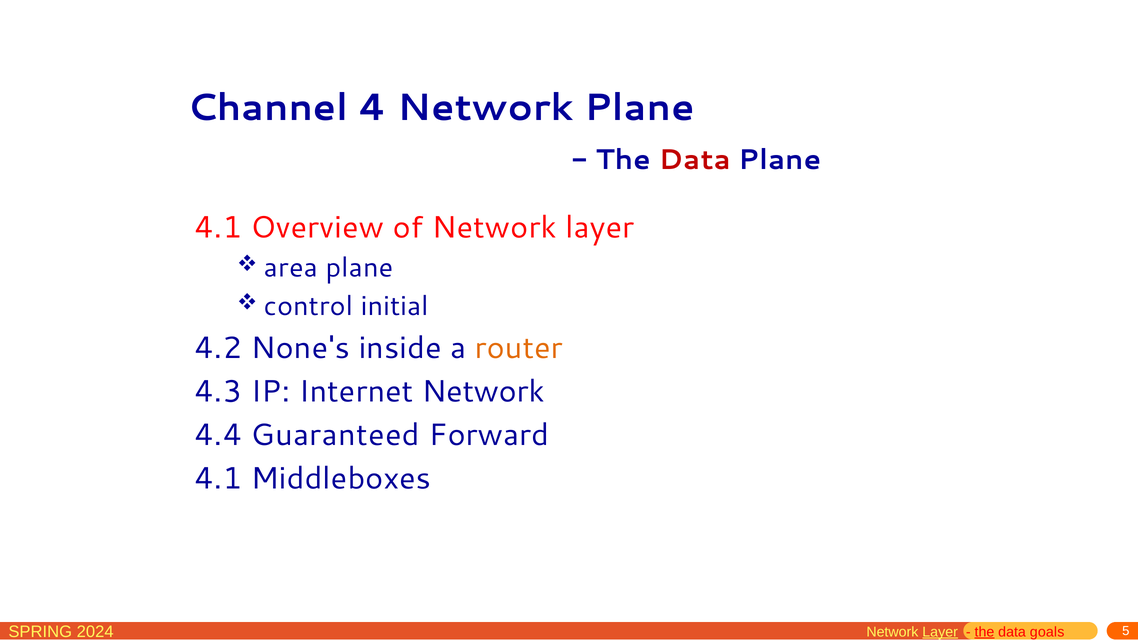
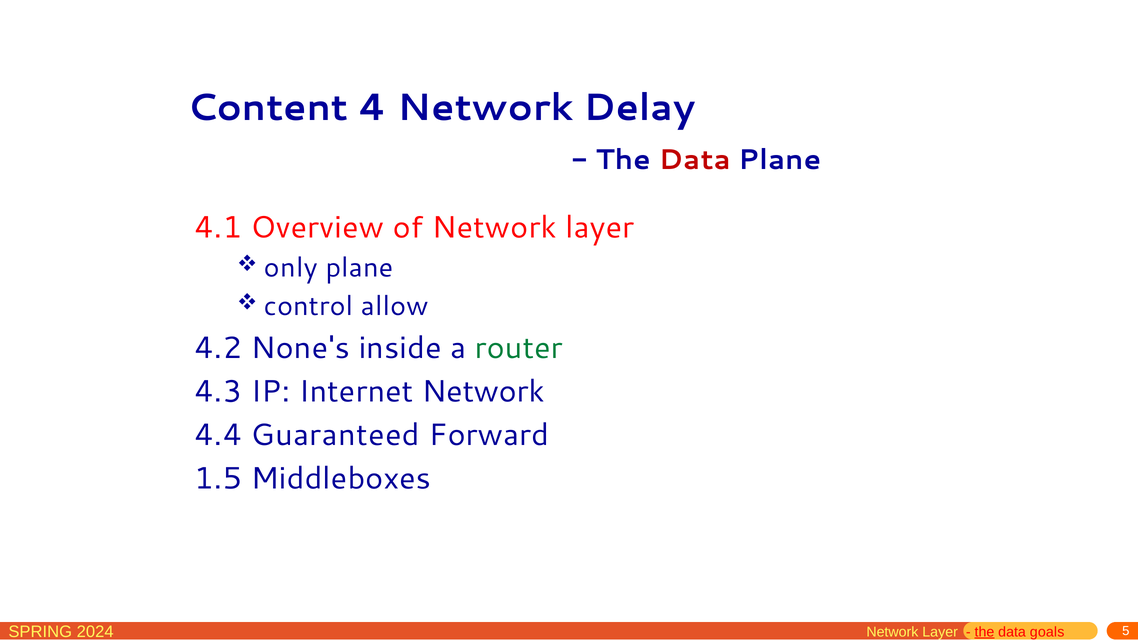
Channel: Channel -> Content
Network Plane: Plane -> Delay
area: area -> only
initial: initial -> allow
router colour: orange -> green
4.1 at (218, 479): 4.1 -> 1.5
Layer at (940, 632) underline: present -> none
